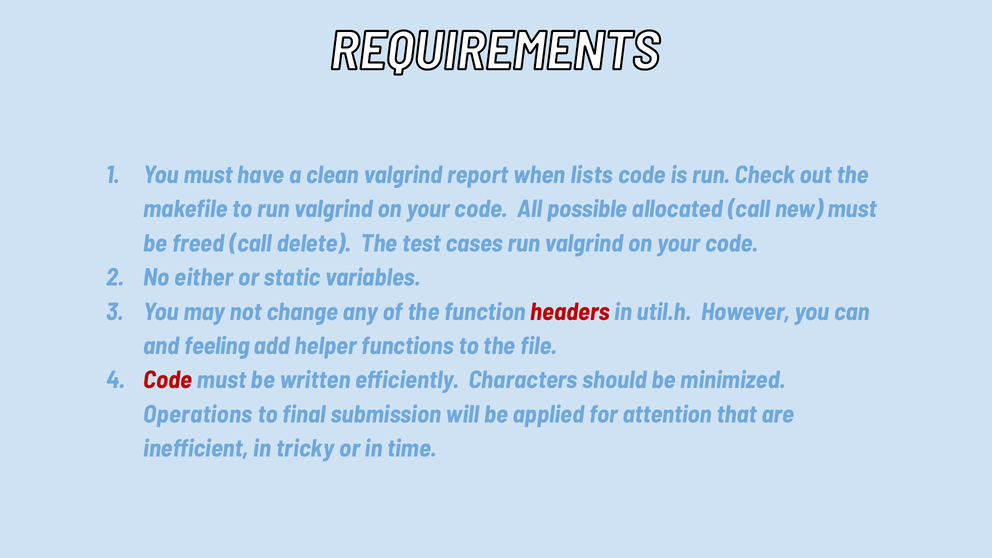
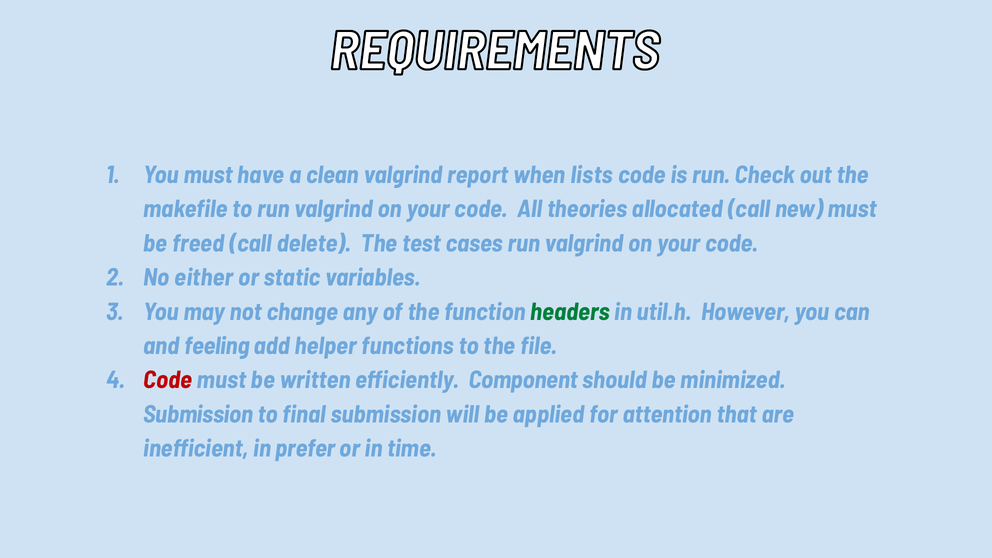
possible: possible -> theories
headers colour: red -> green
Characters: Characters -> Component
Operations at (198, 414): Operations -> Submission
tricky: tricky -> prefer
